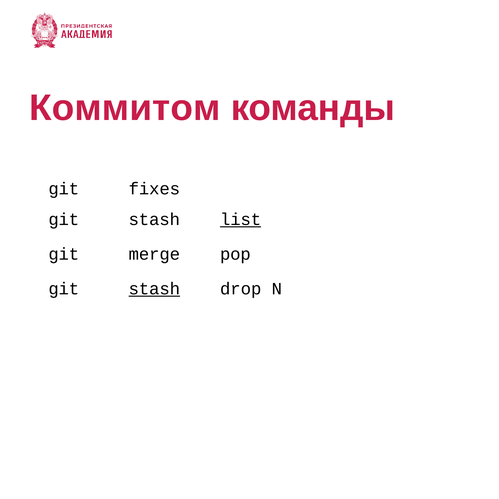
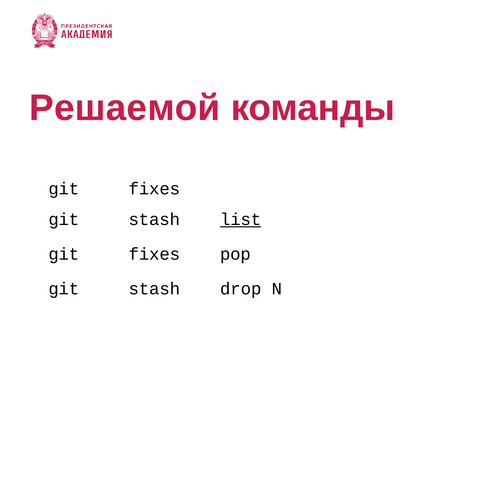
Коммитом: Коммитом -> Решаемой
merge at (154, 254): merge -> fixes
stash at (154, 289) underline: present -> none
